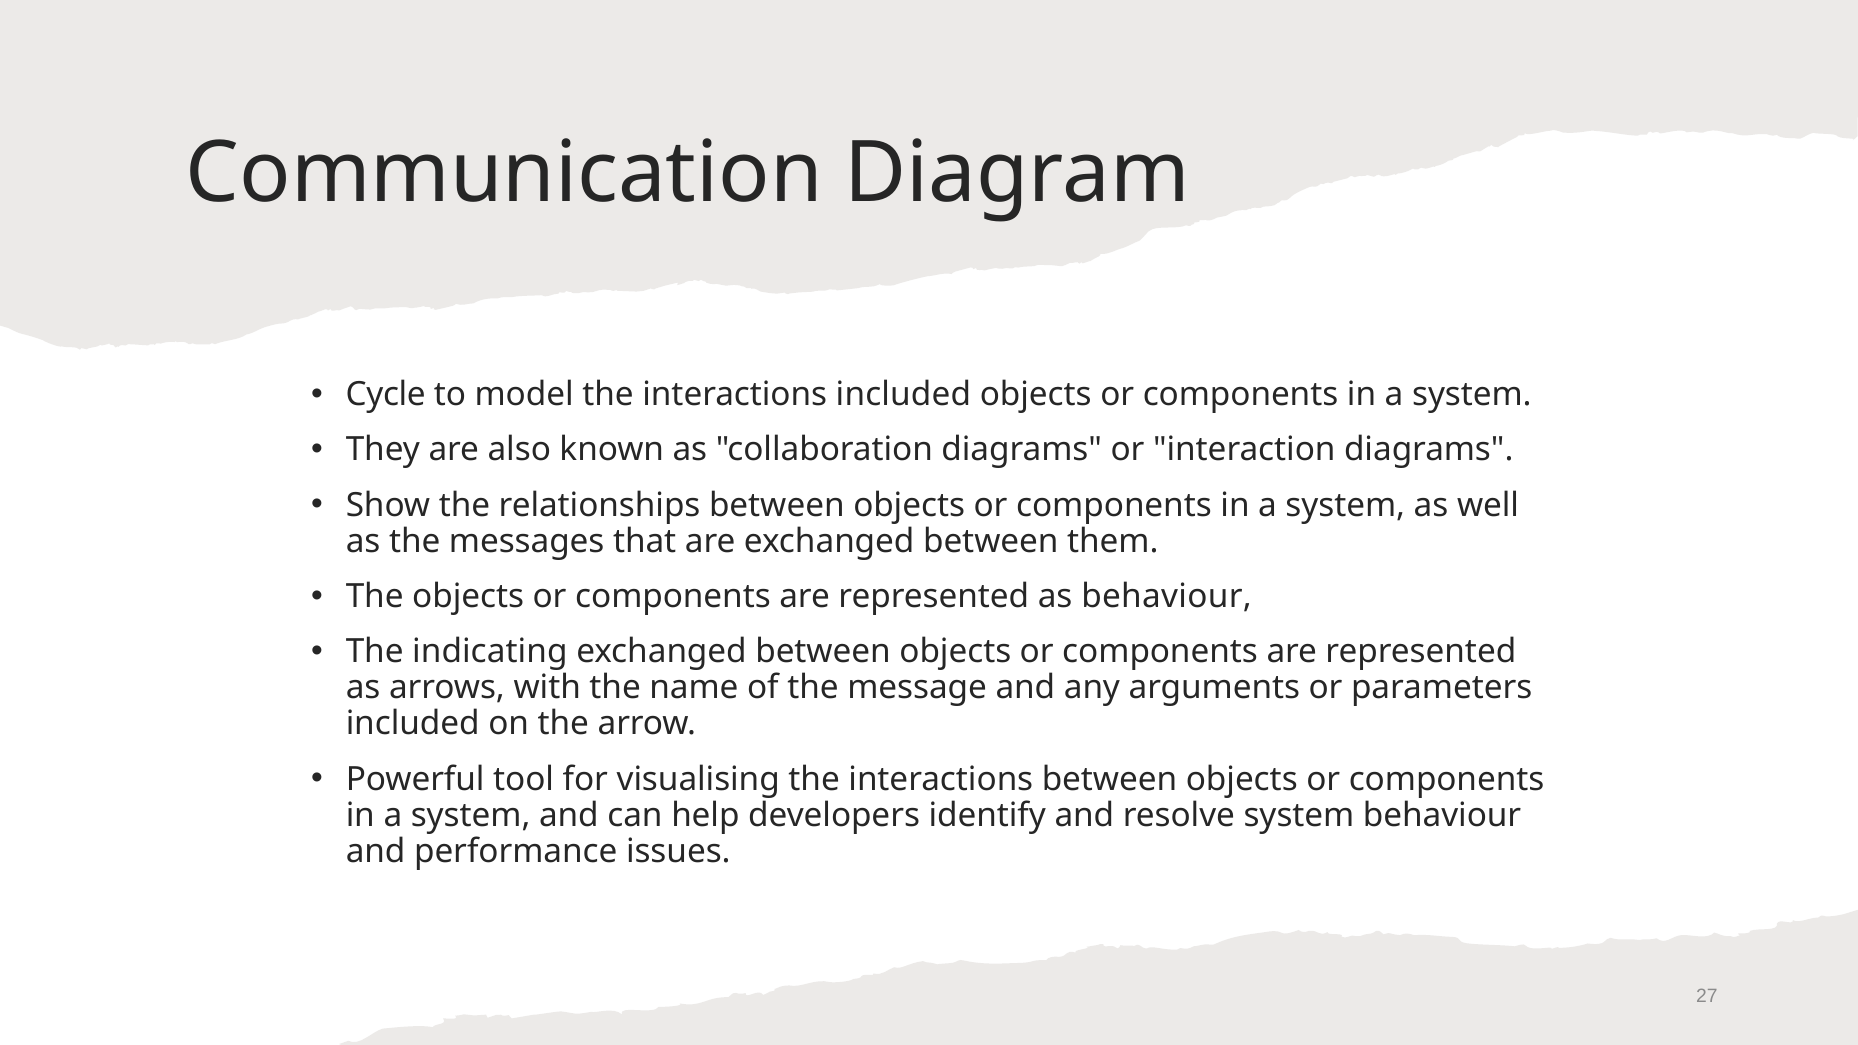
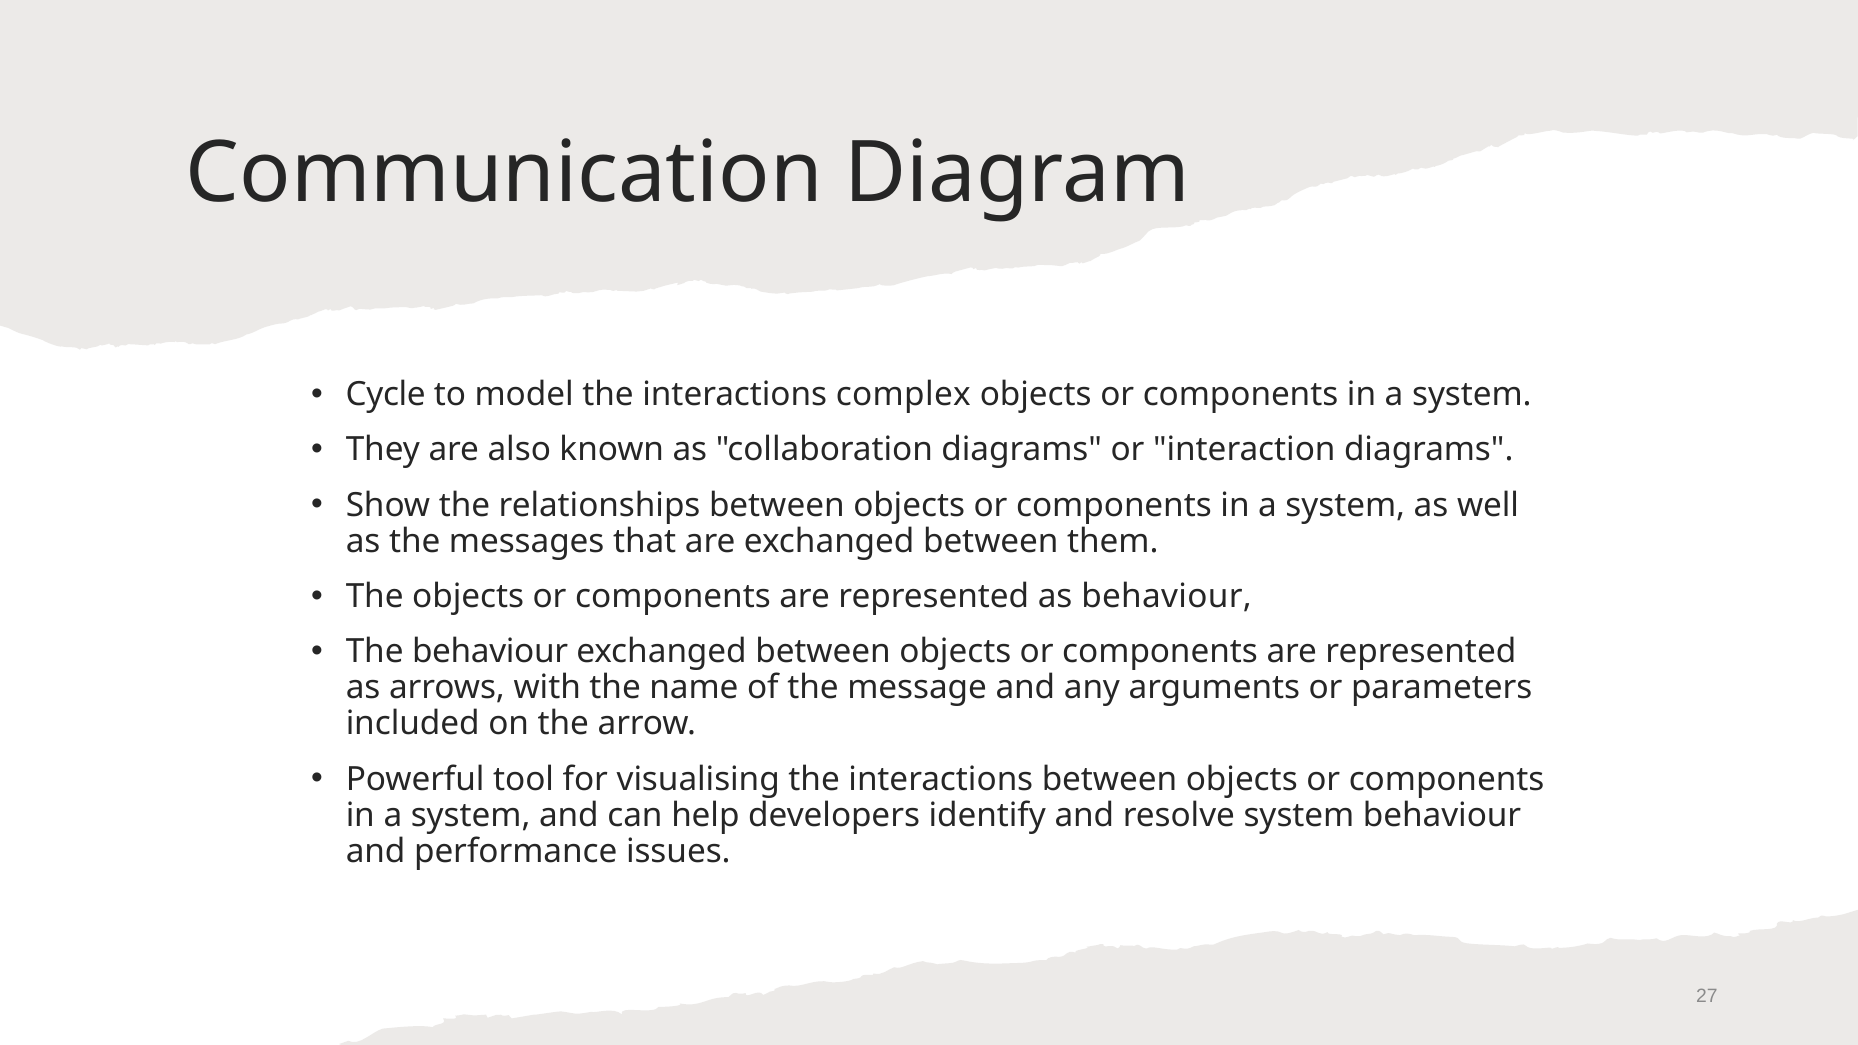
interactions included: included -> complex
The indicating: indicating -> behaviour
